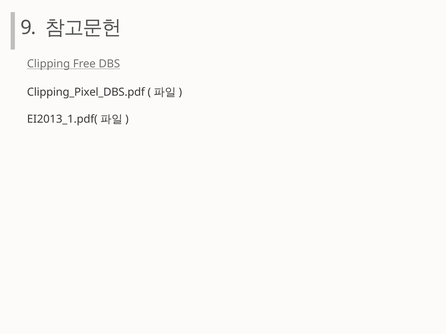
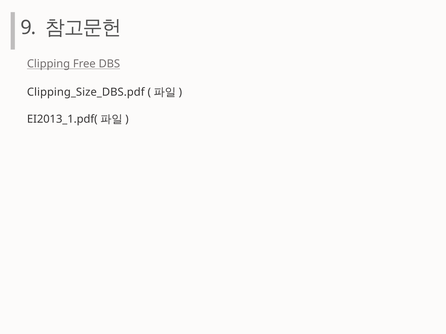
Clipping_Pixel_DBS.pdf: Clipping_Pixel_DBS.pdf -> Clipping_Size_DBS.pdf
